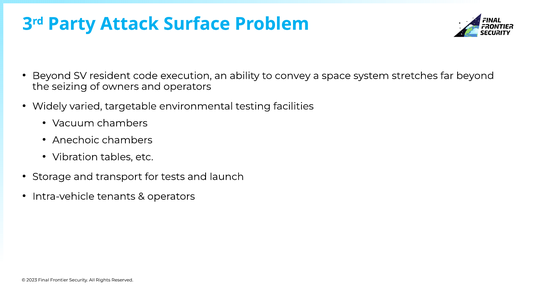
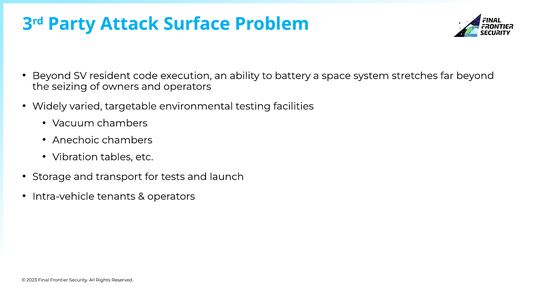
convey: convey -> battery
